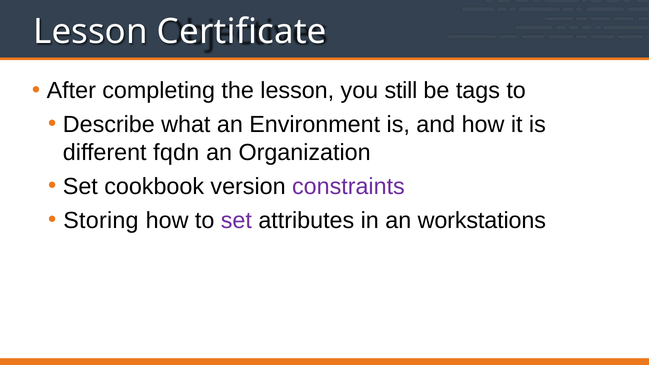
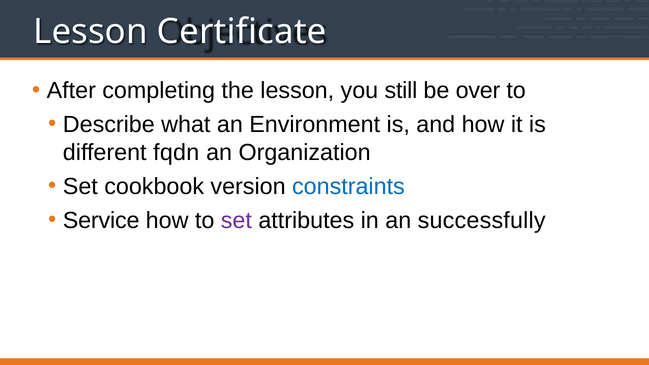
tags: tags -> over
constraints colour: purple -> blue
Storing: Storing -> Service
workstations: workstations -> successfully
